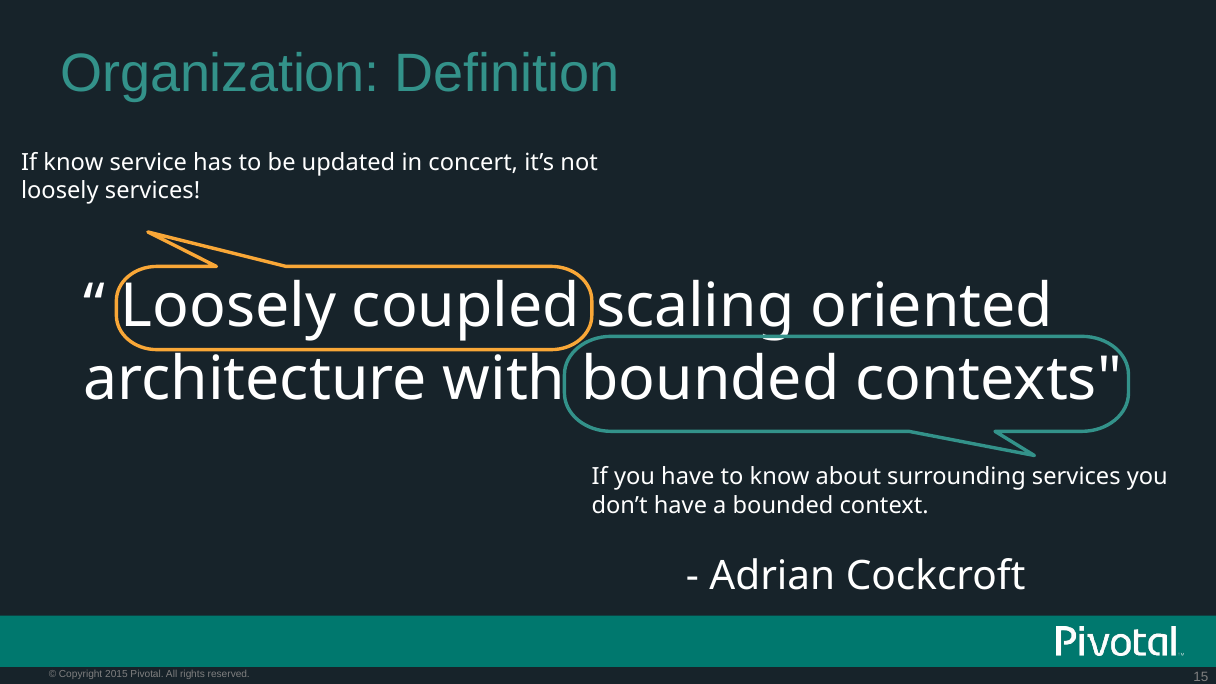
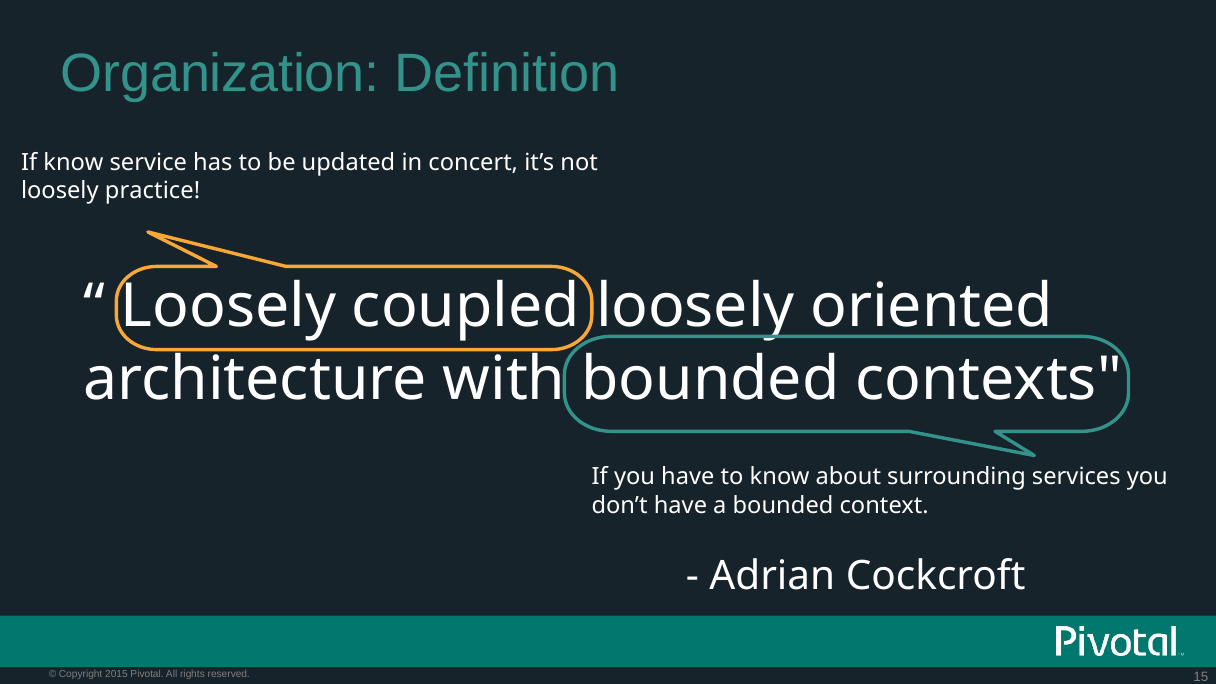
loosely services: services -> practice
coupled scaling: scaling -> loosely
